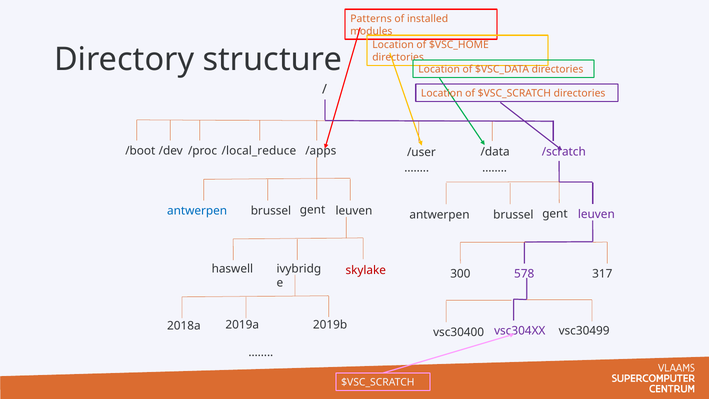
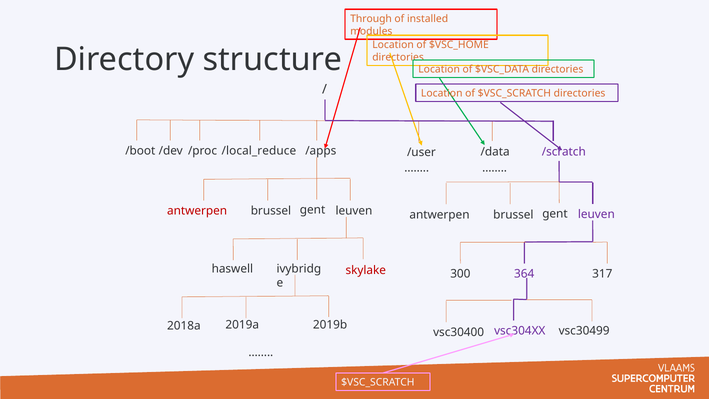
Patterns: Patterns -> Through
antwerpen at (197, 211) colour: blue -> red
578: 578 -> 364
